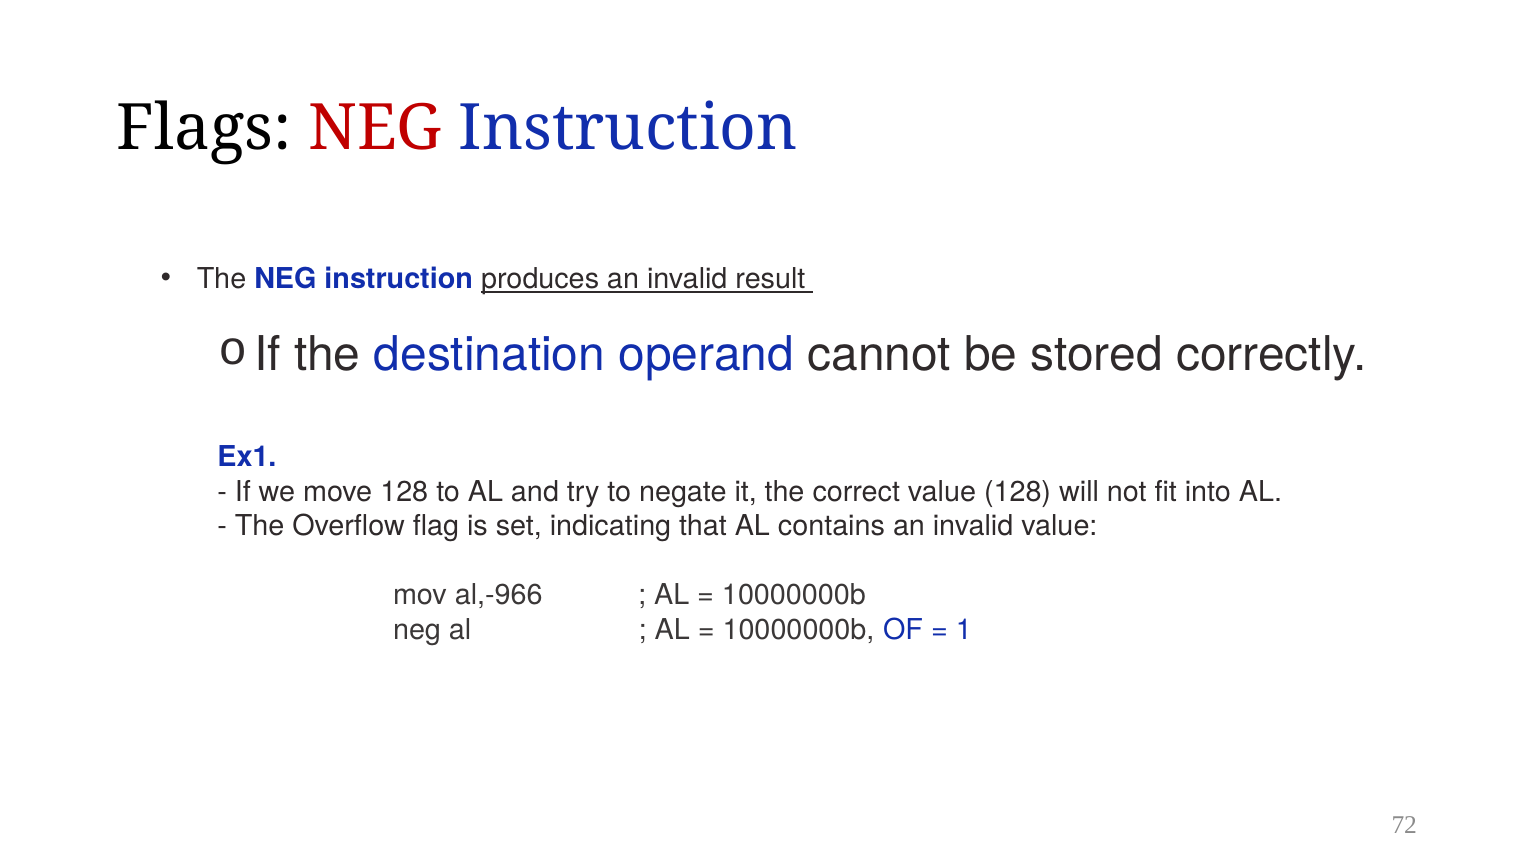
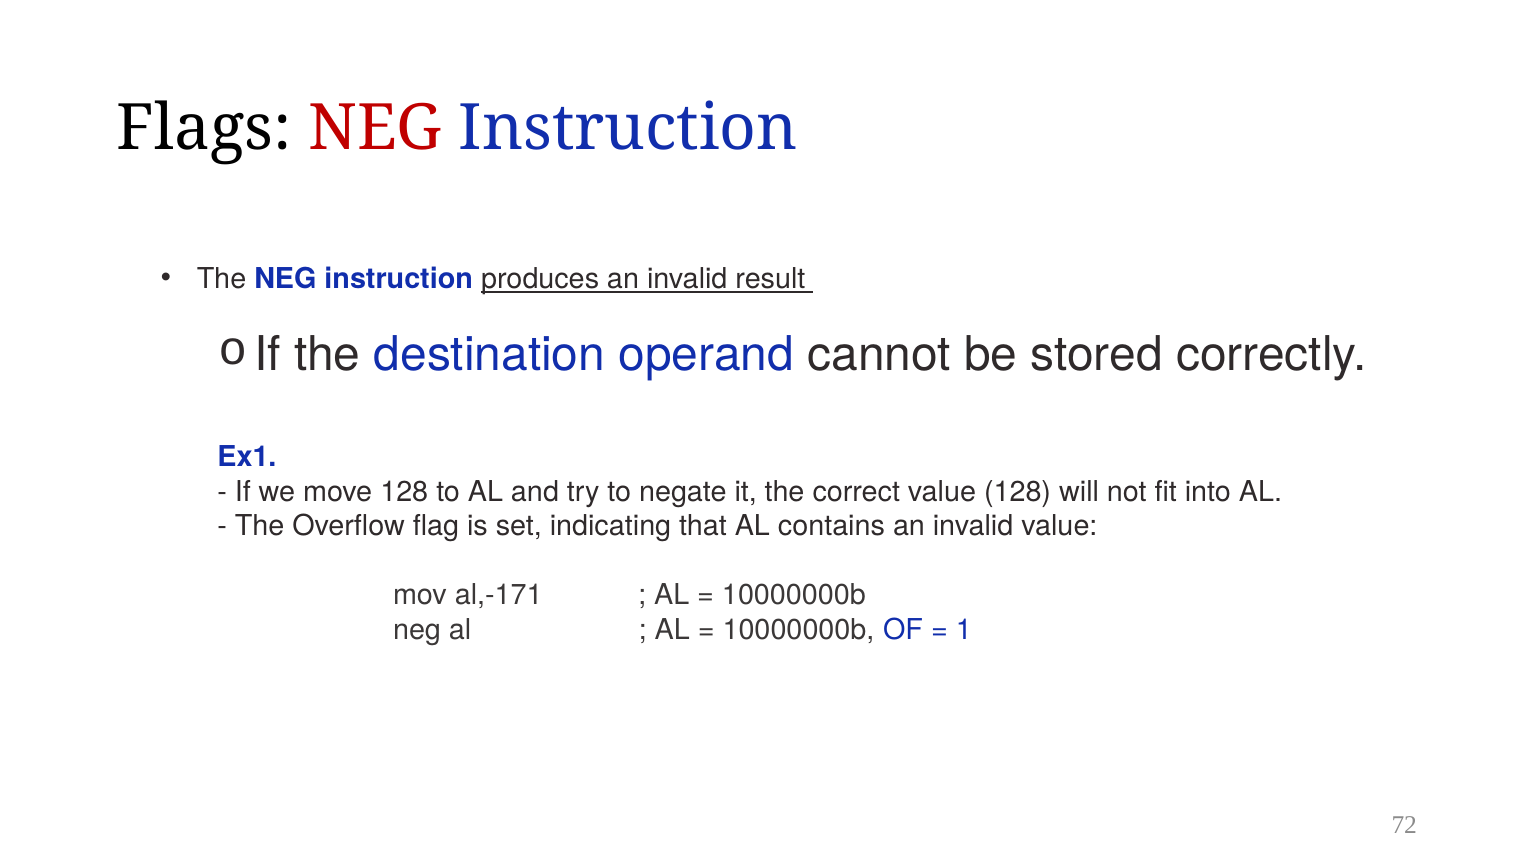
al,-966: al,-966 -> al,-171
